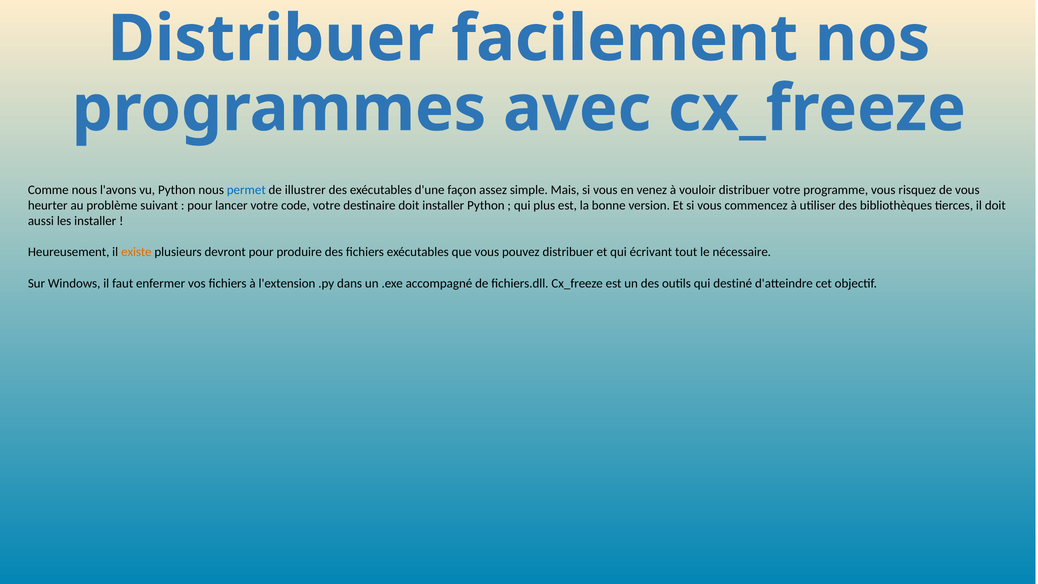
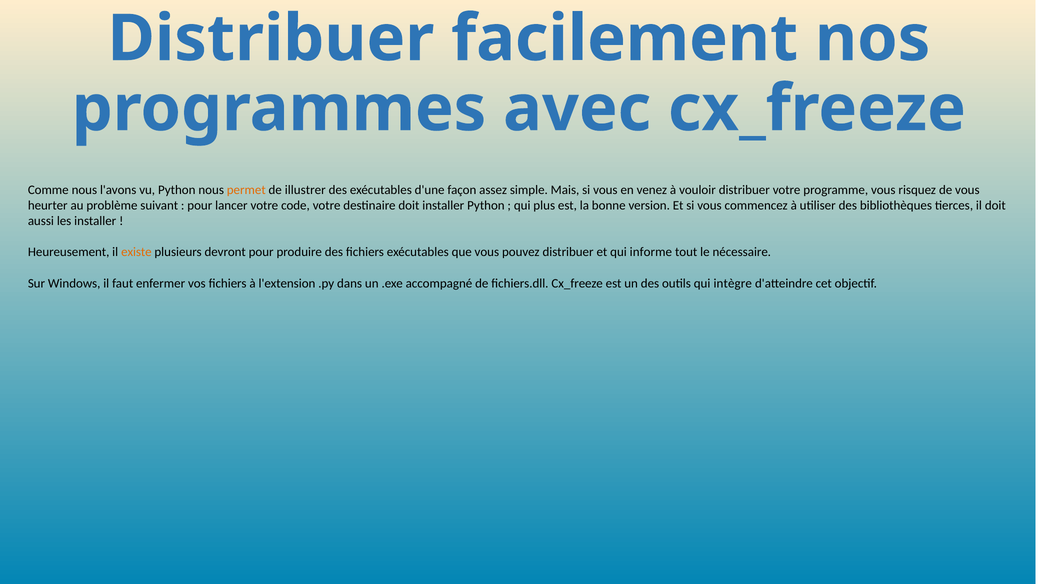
permet colour: blue -> orange
écrivant: écrivant -> informe
destiné: destiné -> intègre
